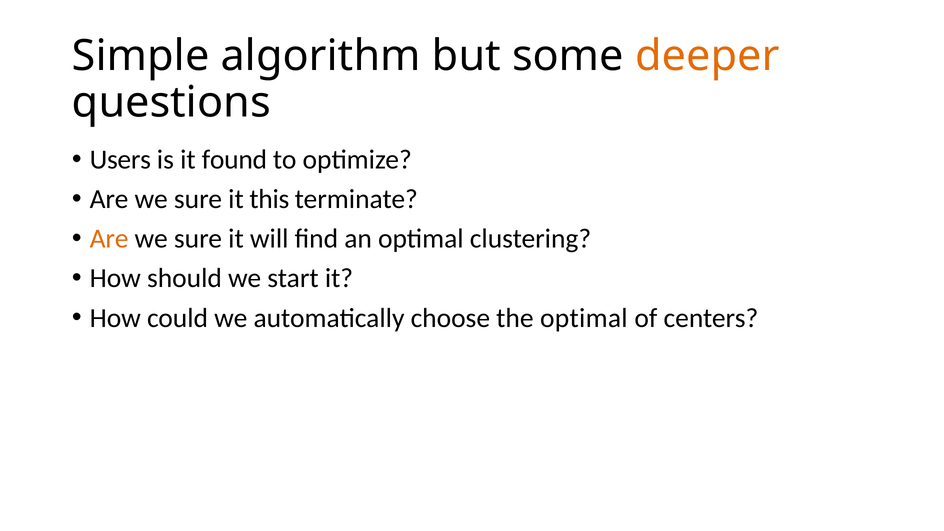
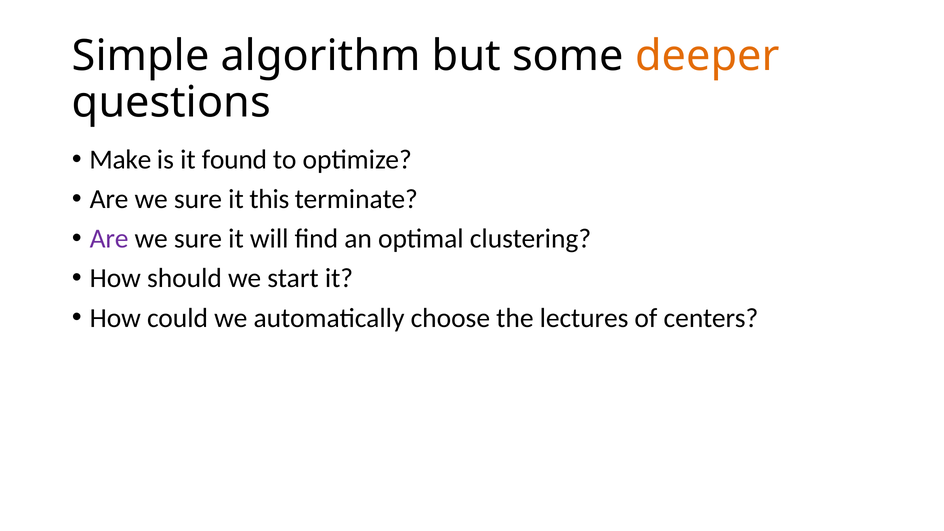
Users: Users -> Make
Are at (109, 239) colour: orange -> purple
the optimal: optimal -> lectures
